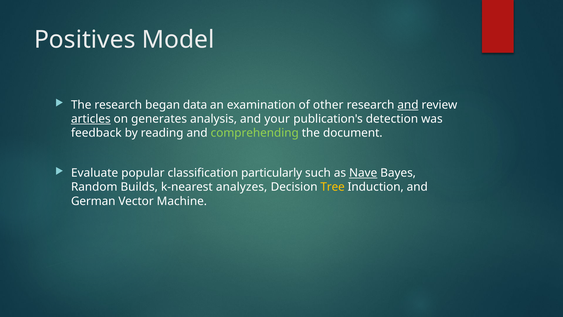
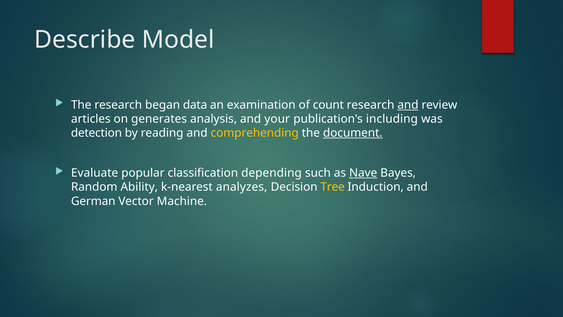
Positives: Positives -> Describe
other: other -> count
articles underline: present -> none
detection: detection -> including
feedback: feedback -> detection
comprehending colour: light green -> yellow
document underline: none -> present
particularly: particularly -> depending
Builds: Builds -> Ability
